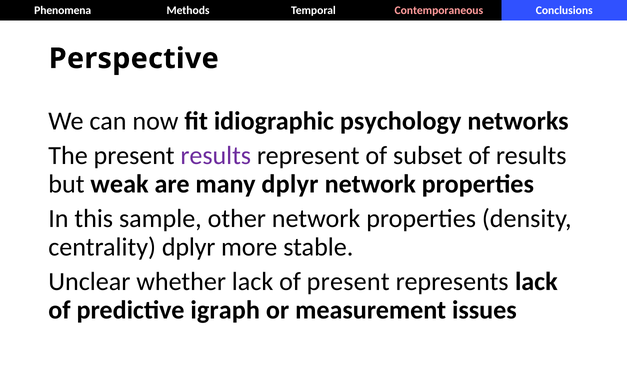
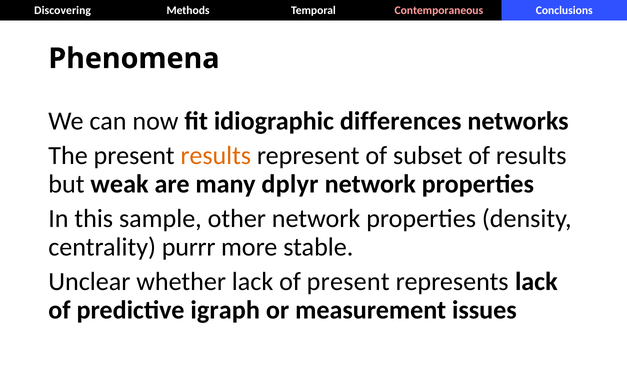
Phenomena: Phenomena -> Discovering
Perspective: Perspective -> Phenomena
psychology: psychology -> differences
results at (216, 156) colour: purple -> orange
centrality dplyr: dplyr -> purrr
